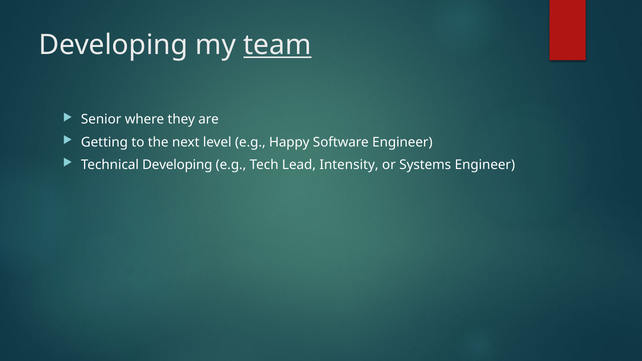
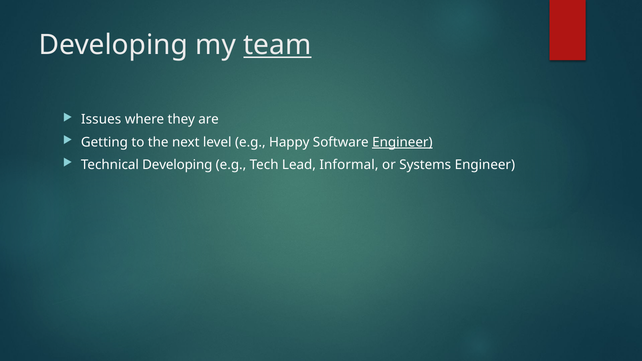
Senior: Senior -> Issues
Engineer at (402, 142) underline: none -> present
Intensity: Intensity -> Informal
